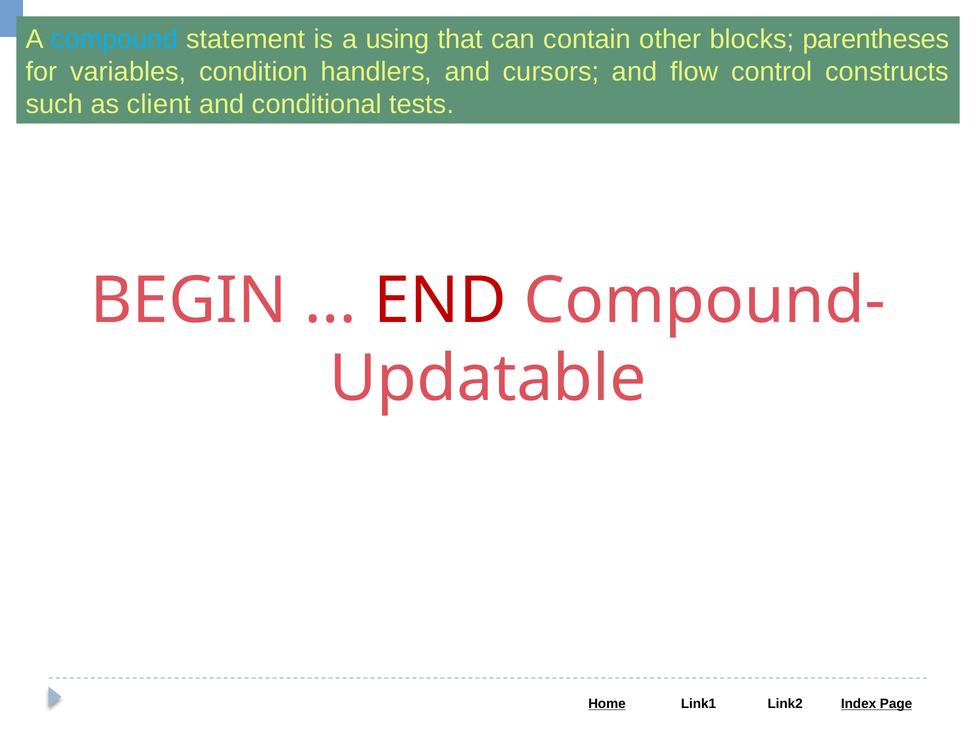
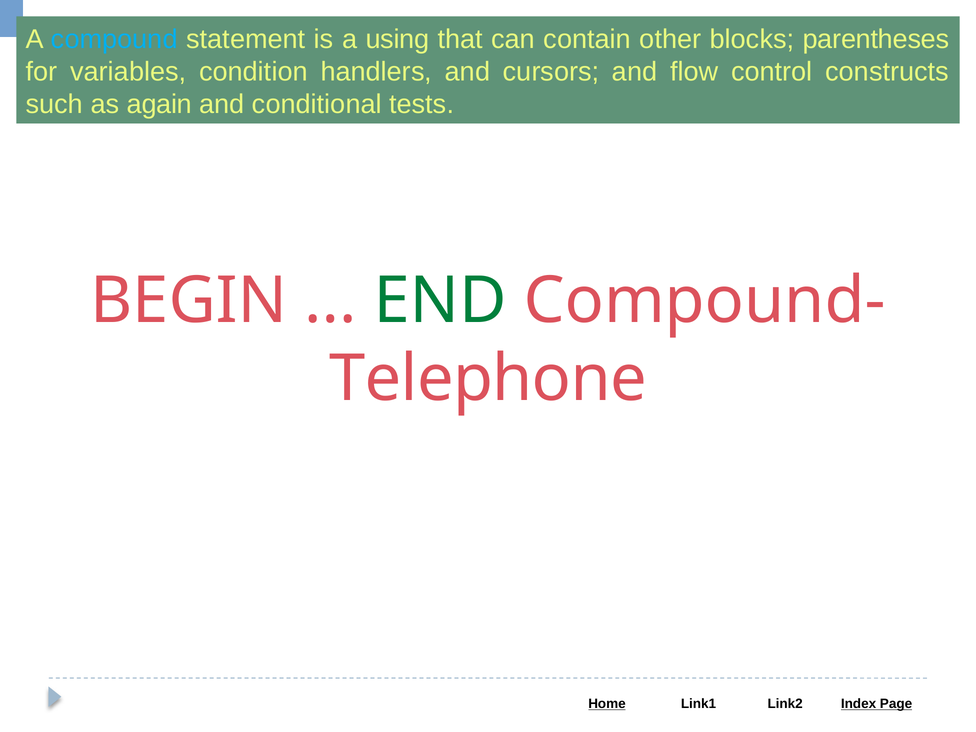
client: client -> again
END colour: red -> green
Updatable: Updatable -> Telephone
